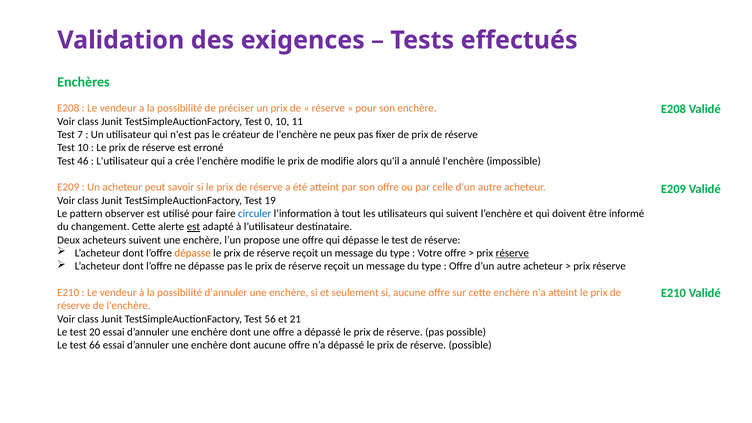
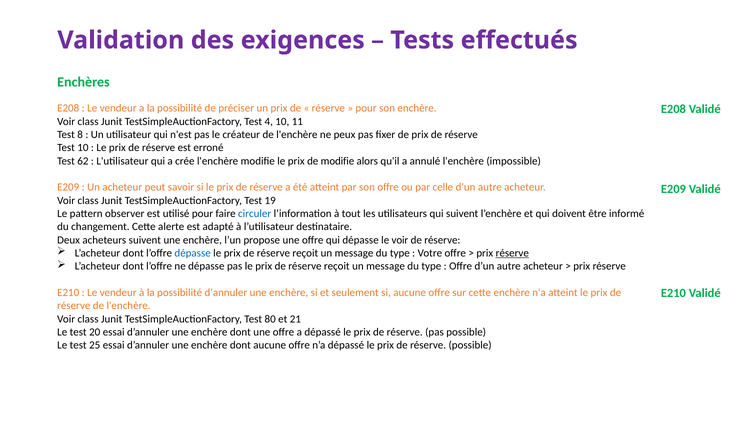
0: 0 -> 4
7: 7 -> 8
46: 46 -> 62
est at (193, 227) underline: present -> none
dépasse le test: test -> voir
dépasse at (193, 253) colour: orange -> blue
56: 56 -> 80
66: 66 -> 25
